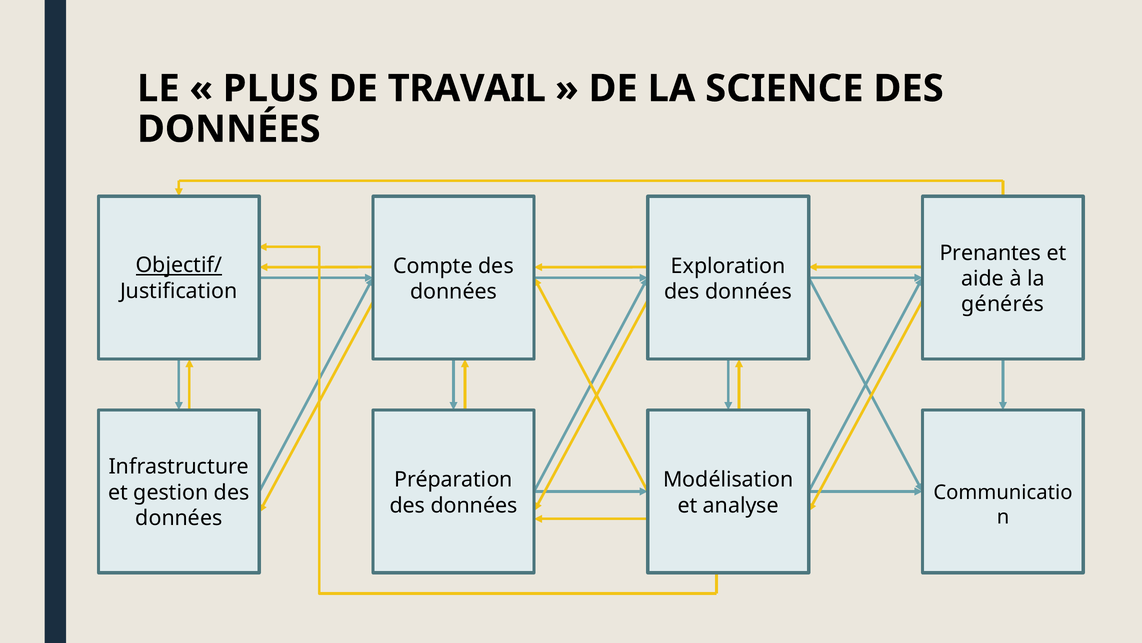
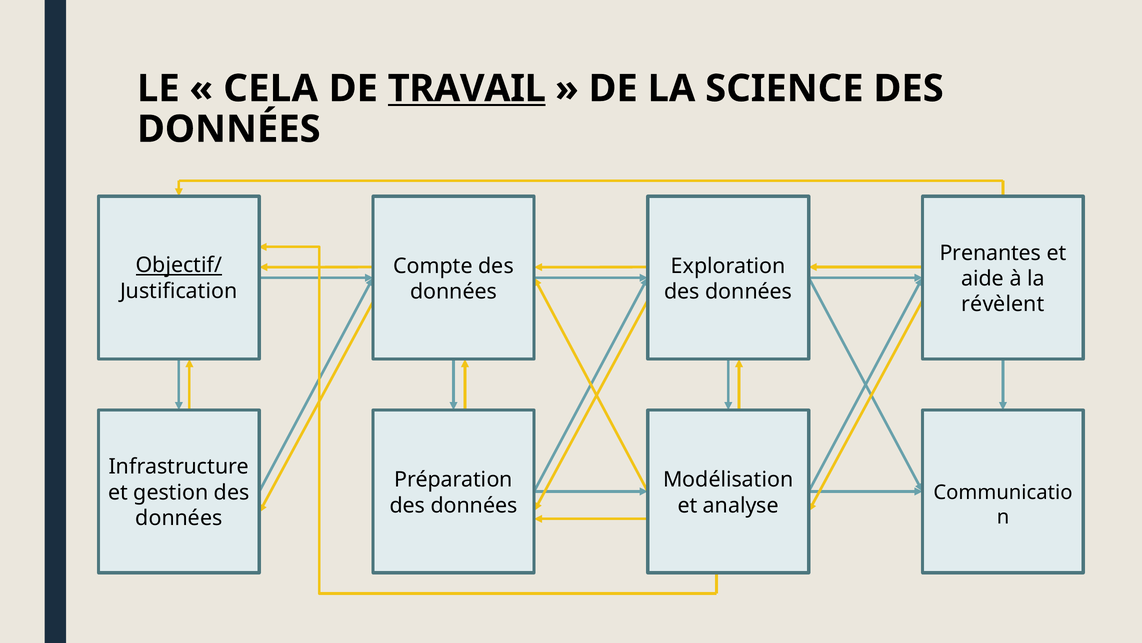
PLUS: PLUS -> CELA
TRAVAIL underline: none -> present
générés: générés -> révèlent
